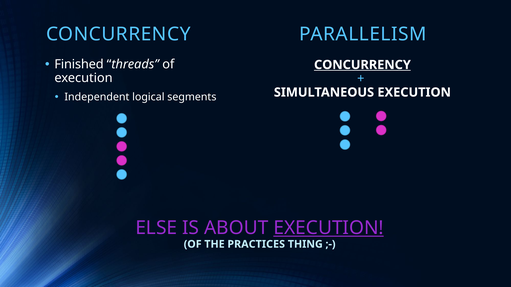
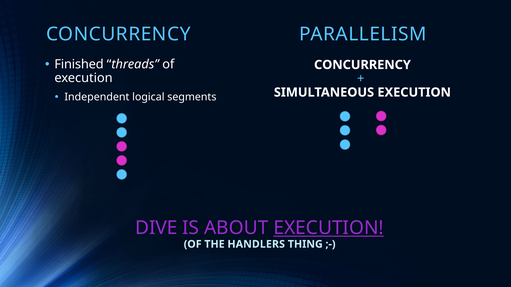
CONCURRENCY at (362, 65) underline: present -> none
ELSE: ELSE -> DIVE
PRACTICES: PRACTICES -> HANDLERS
